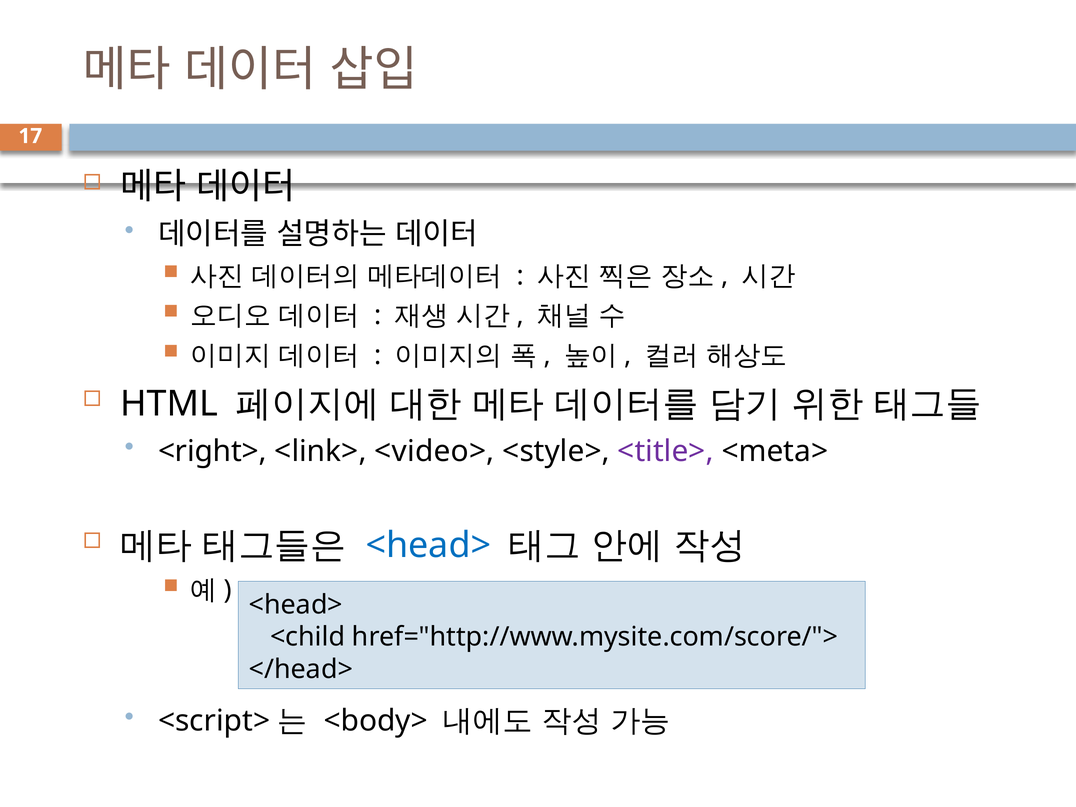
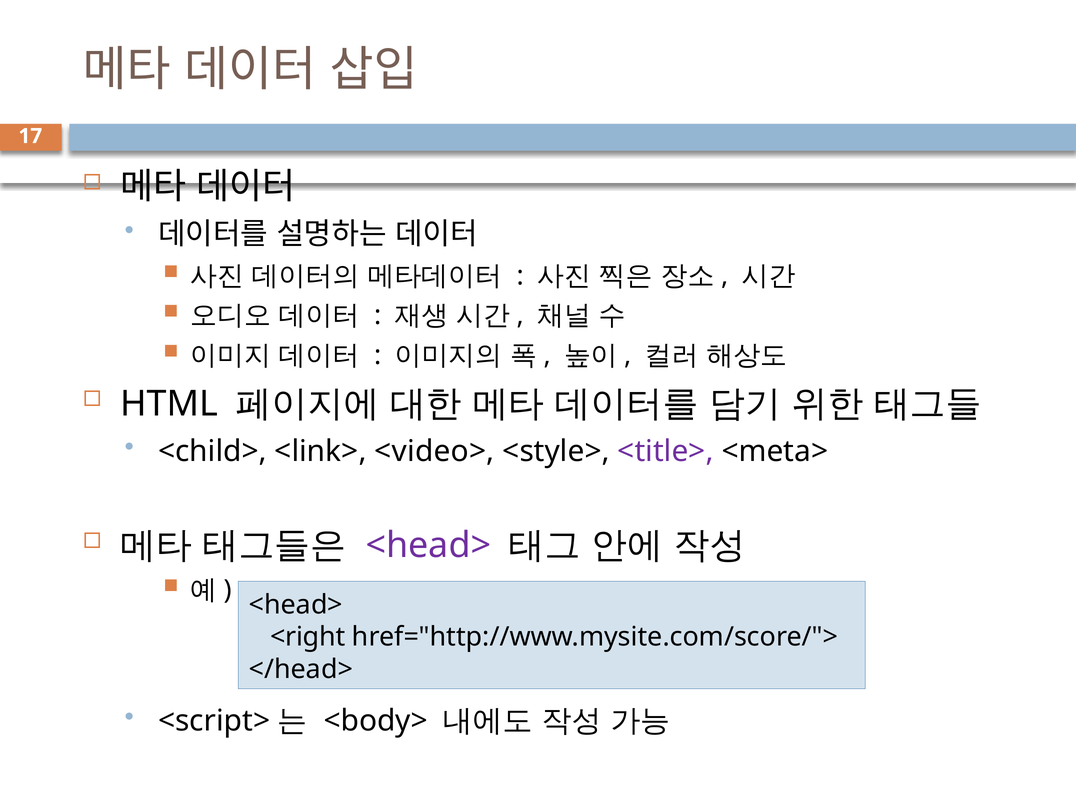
<right>: <right> -> <child>
<head> at (428, 546) colour: blue -> purple
<child: <child -> <right
